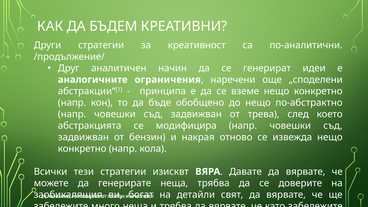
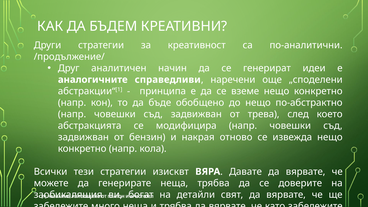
ограничения: ограничения -> справедливи
